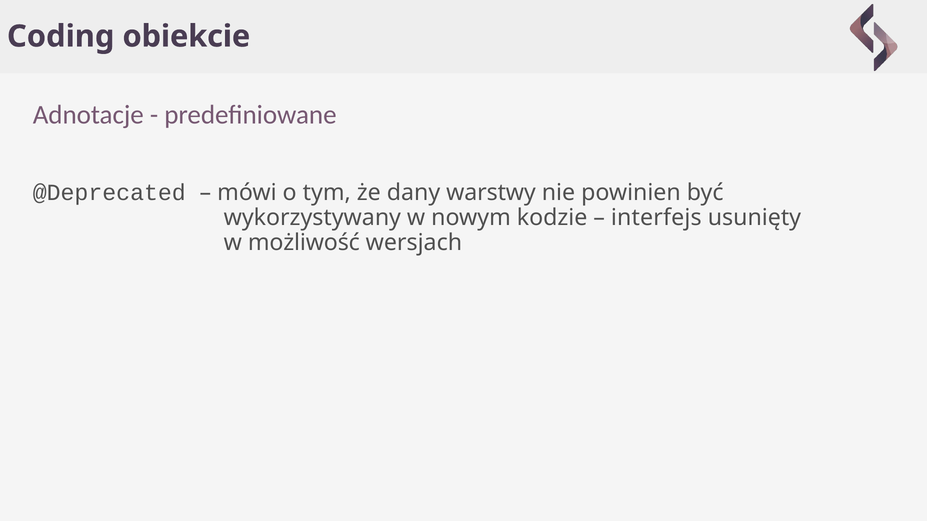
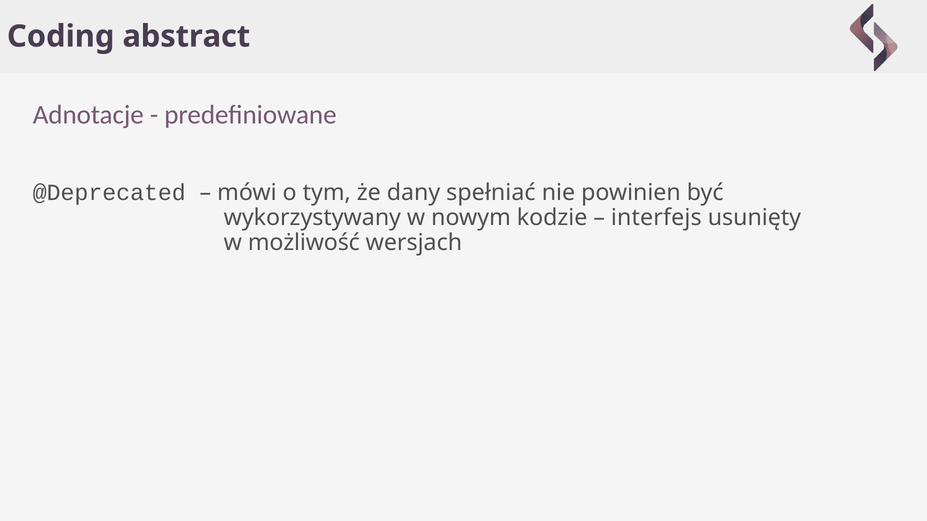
obiekcie: obiekcie -> abstract
warstwy: warstwy -> spełniać
